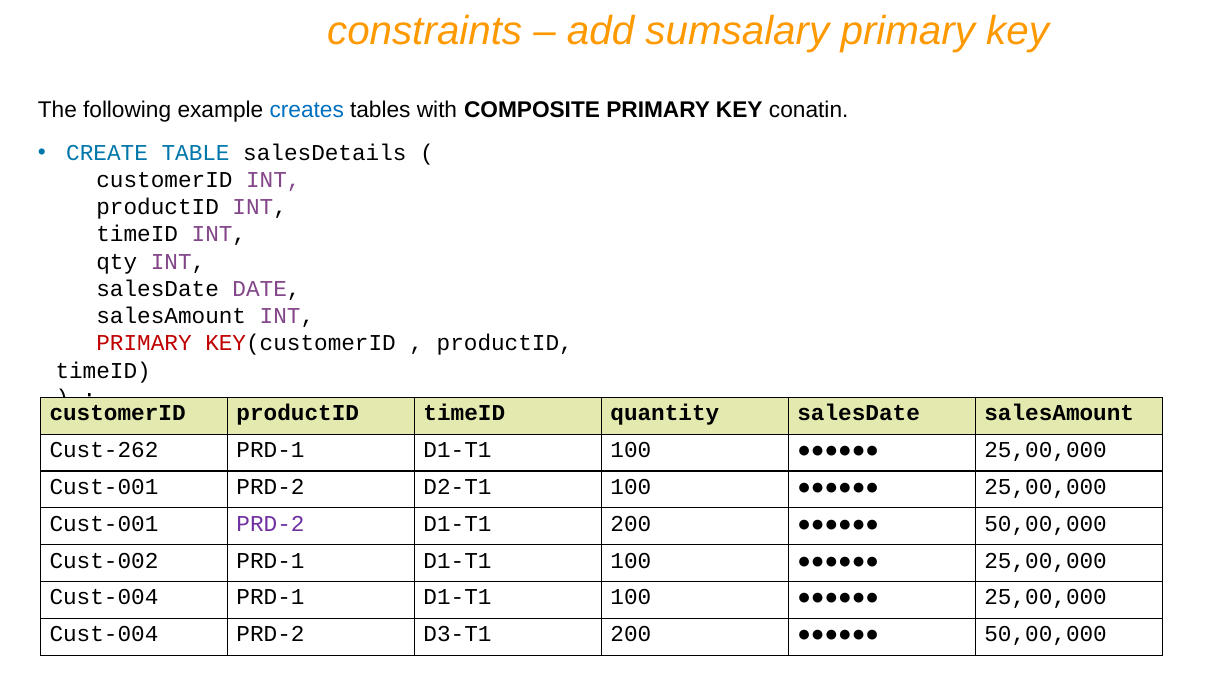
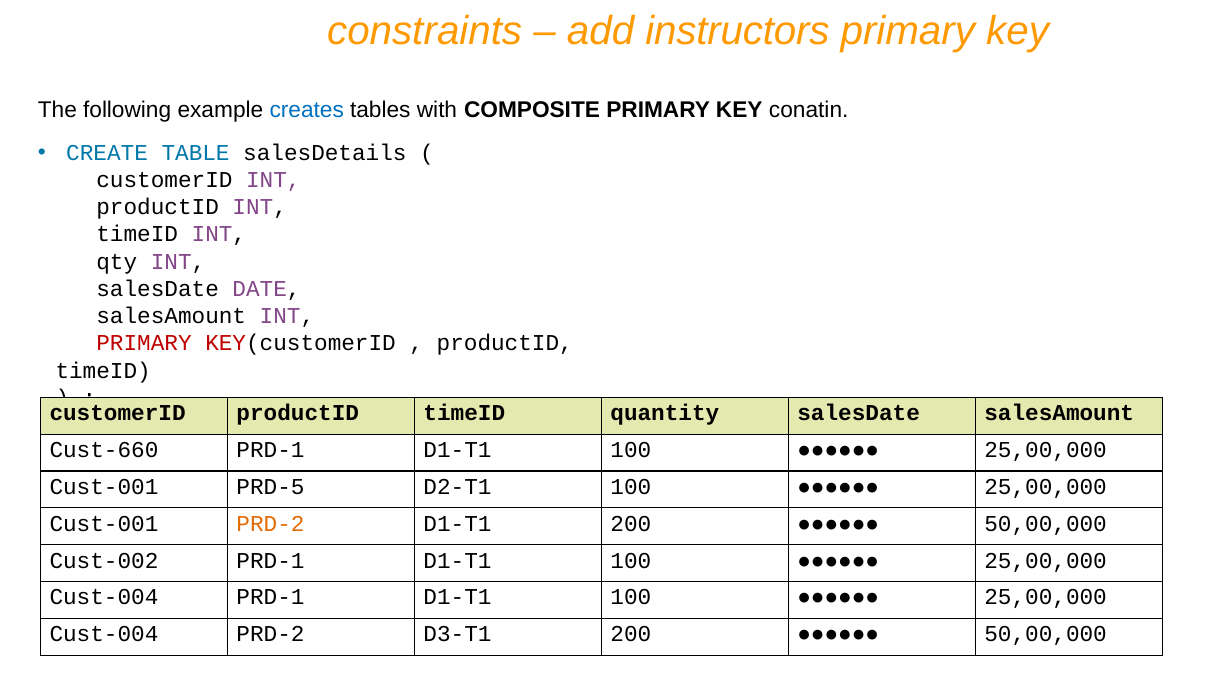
sumsalary: sumsalary -> instructors
Cust-262: Cust-262 -> Cust-660
PRD-2 at (271, 487): PRD-2 -> PRD-5
PRD-2 at (271, 523) colour: purple -> orange
